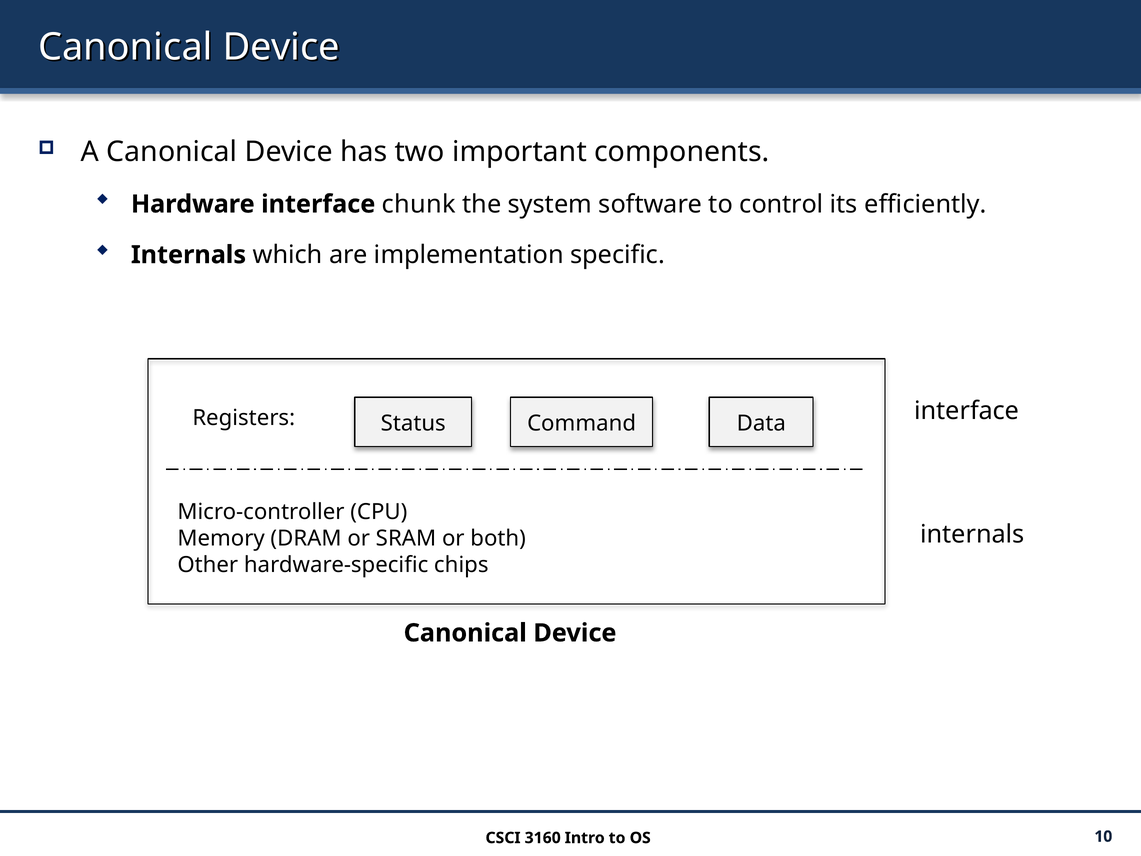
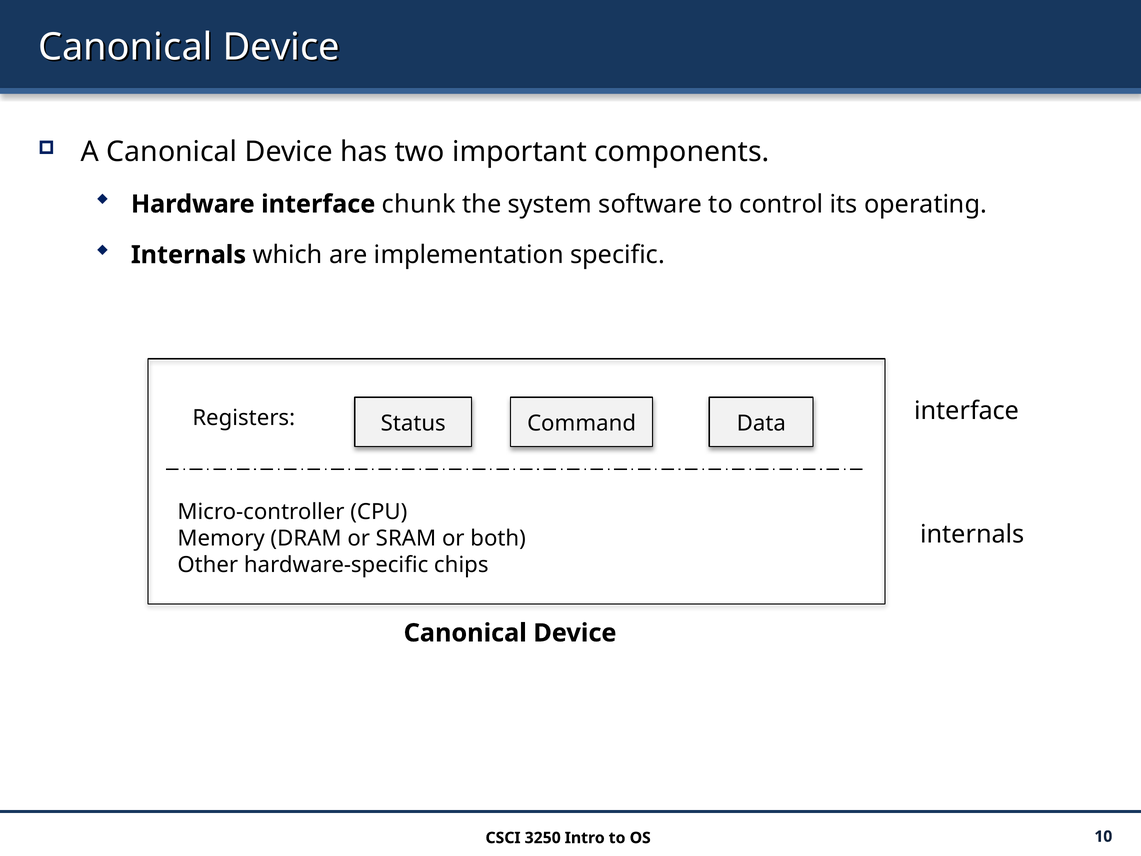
efficiently: efficiently -> operating
3160: 3160 -> 3250
